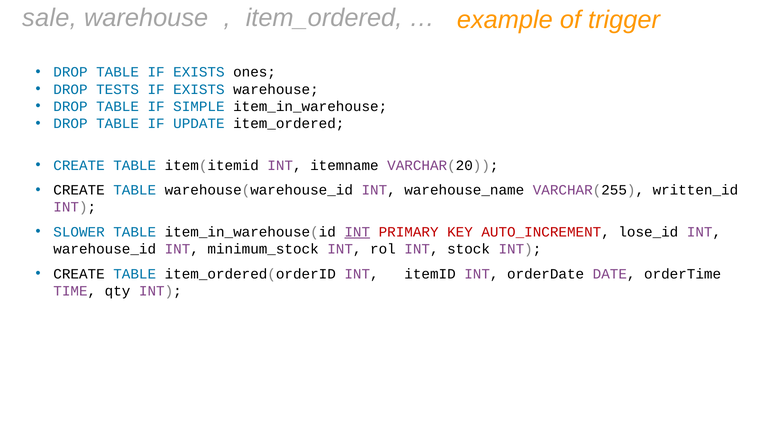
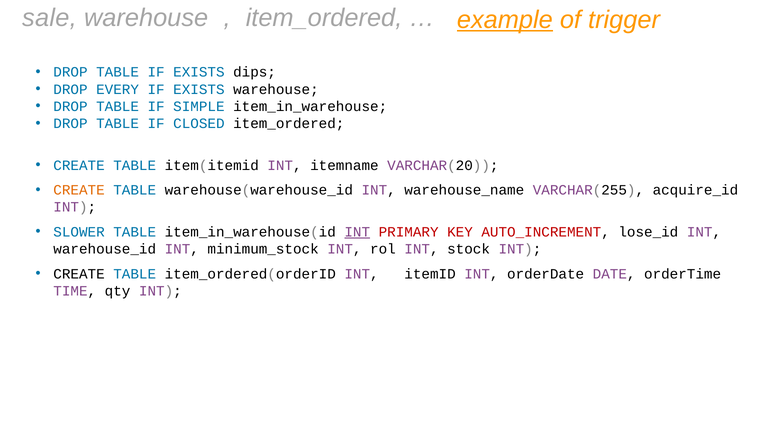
example underline: none -> present
ones: ones -> dips
TESTS: TESTS -> EVERY
UPDATE: UPDATE -> CLOSED
CREATE at (79, 190) colour: black -> orange
written_id: written_id -> acquire_id
